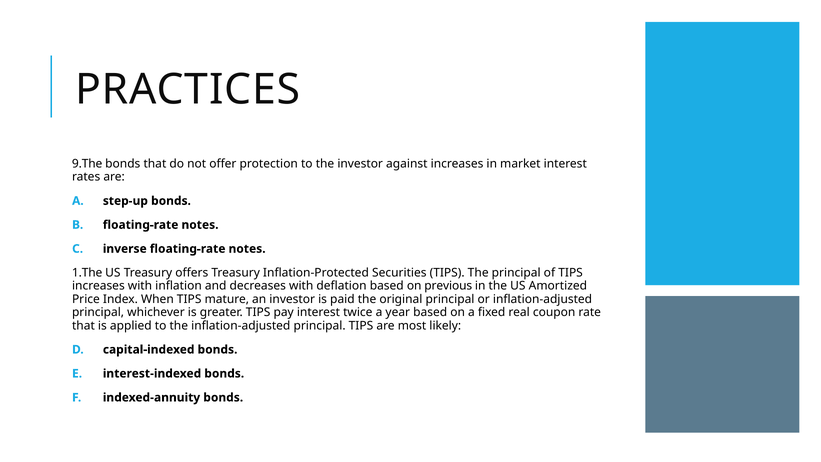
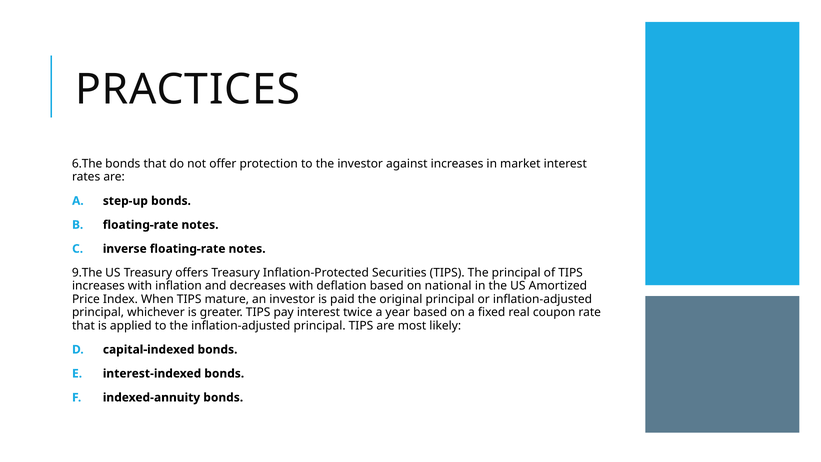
9.The: 9.The -> 6.The
1.The: 1.The -> 9.The
previous: previous -> national
